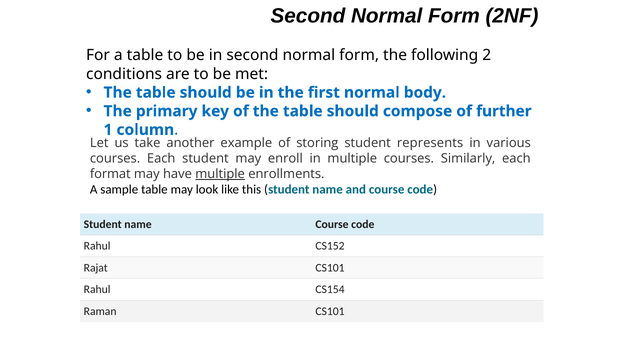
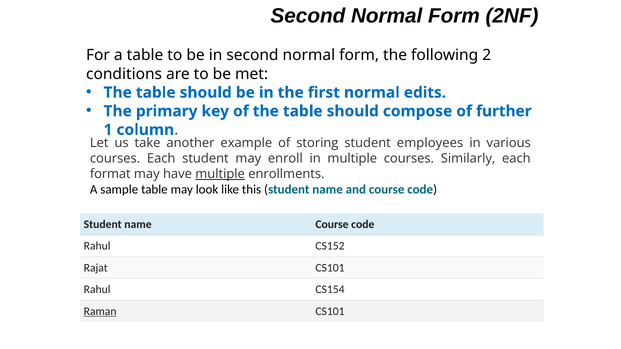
body: body -> edits
represents: represents -> employees
Raman underline: none -> present
